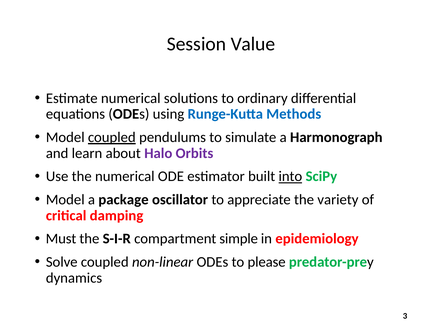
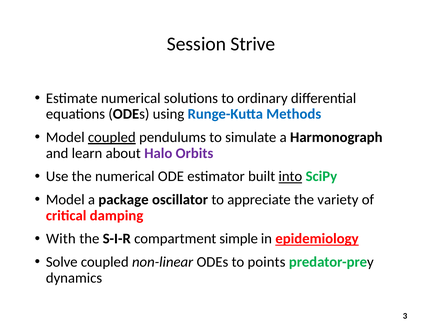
Value: Value -> Strive
Must: Must -> With
epidemiology underline: none -> present
please: please -> points
